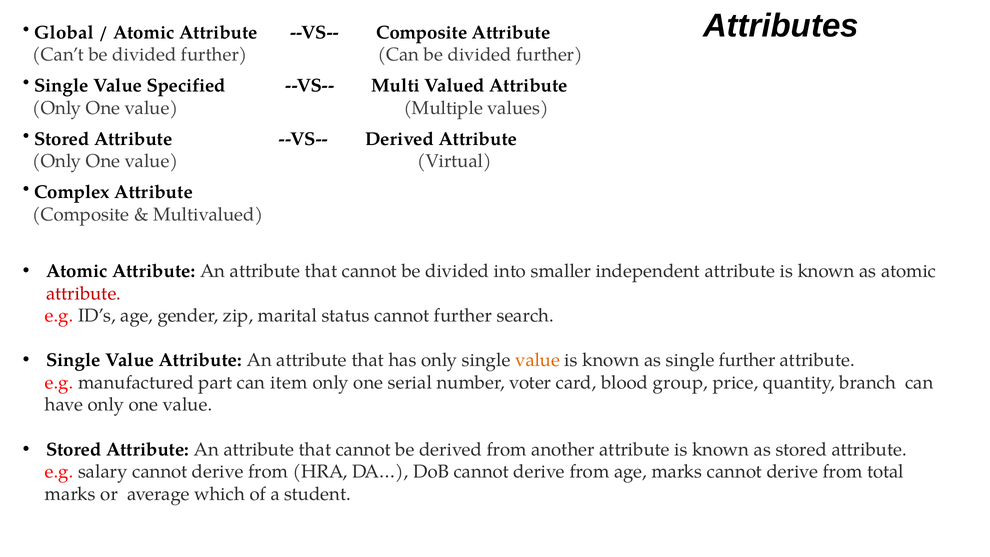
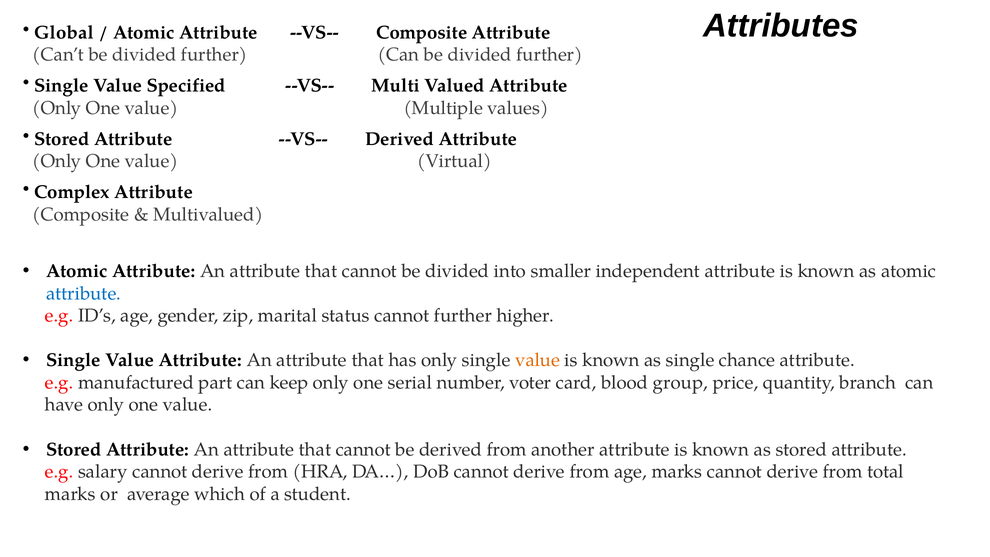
attribute at (84, 293) colour: red -> blue
search: search -> higher
single further: further -> chance
item: item -> keep
